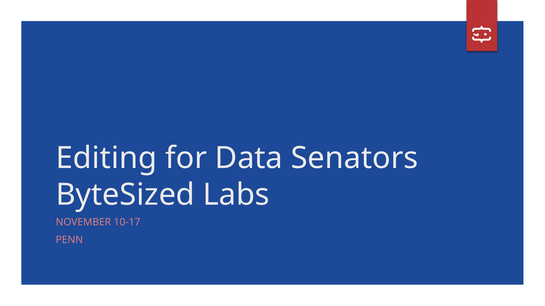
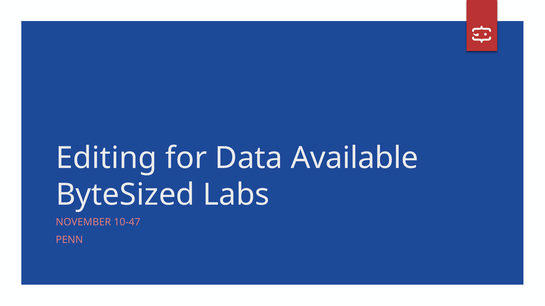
Senators: Senators -> Available
10-17: 10-17 -> 10-47
